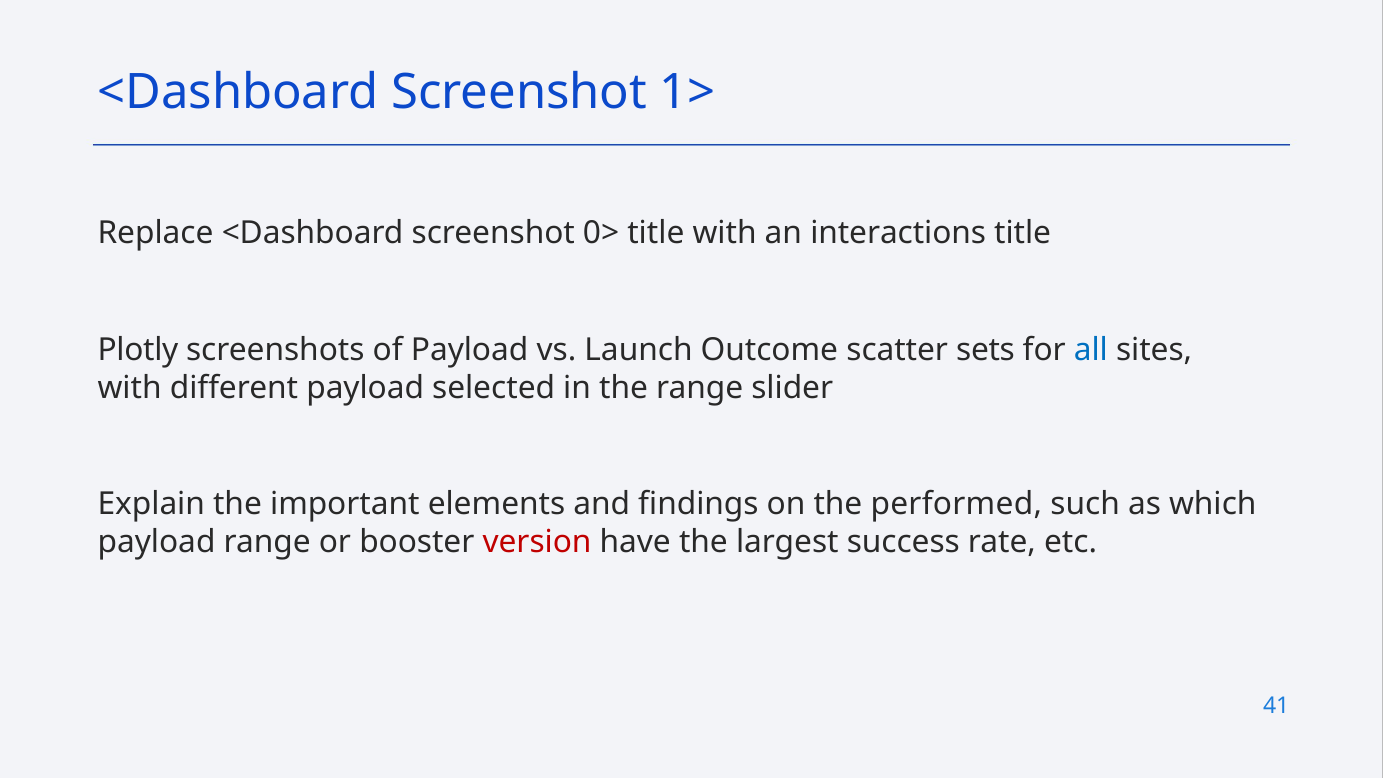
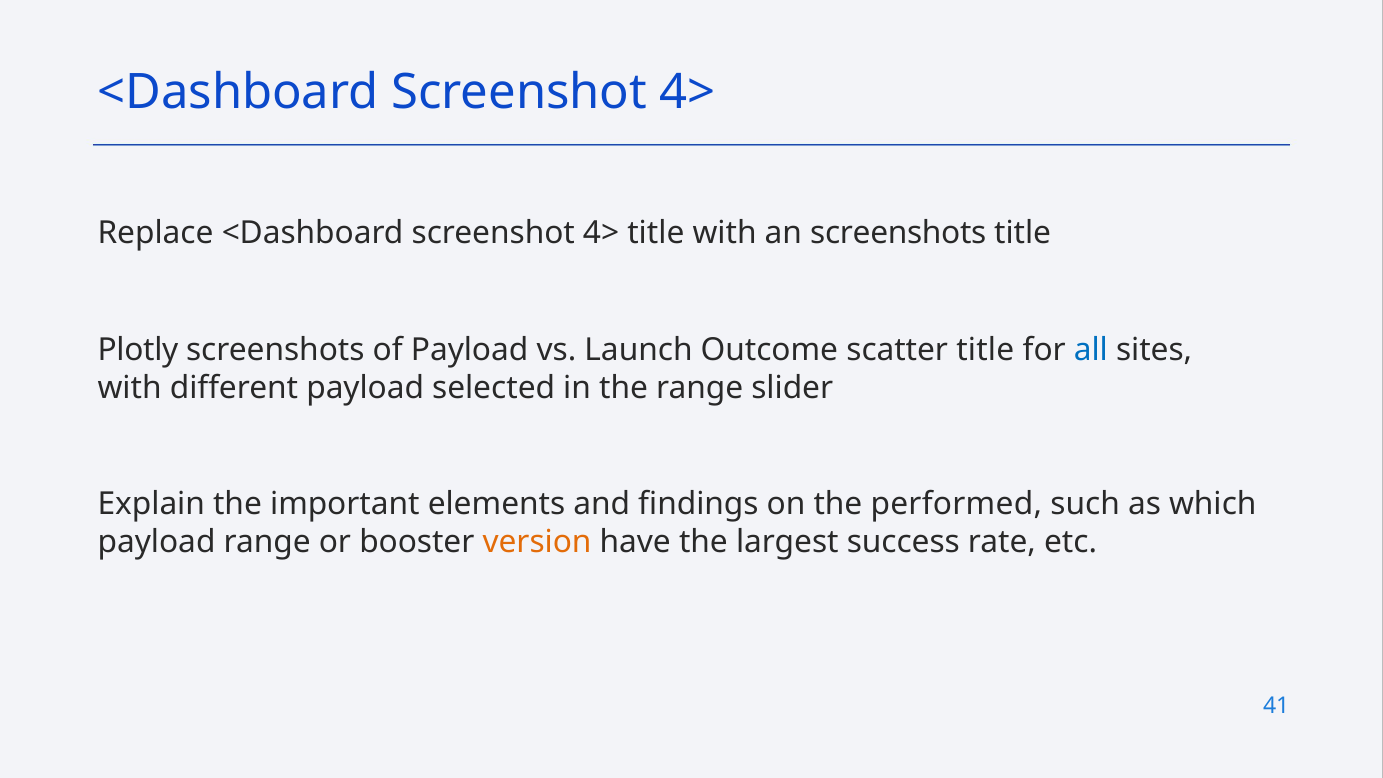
1> at (688, 92): 1> -> 4>
Replace <Dashboard screenshot 0>: 0> -> 4>
an interactions: interactions -> screenshots
scatter sets: sets -> title
version colour: red -> orange
